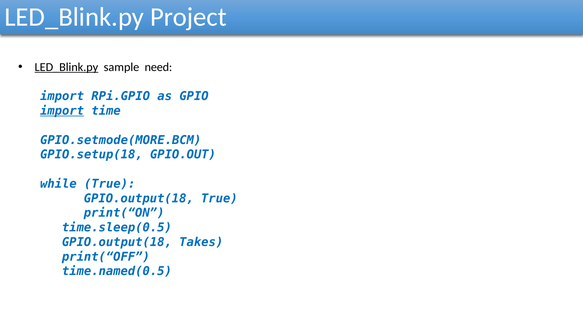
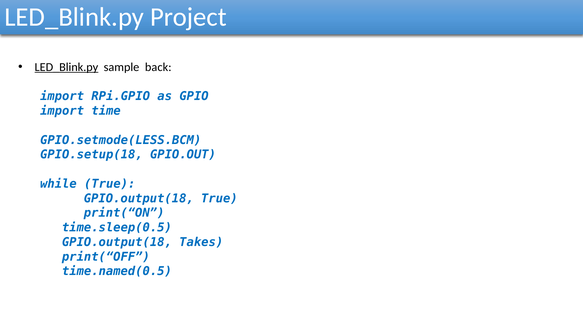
need: need -> back
import at (62, 111) underline: present -> none
GPIO.setmode(MORE.BCM: GPIO.setmode(MORE.BCM -> GPIO.setmode(LESS.BCM
